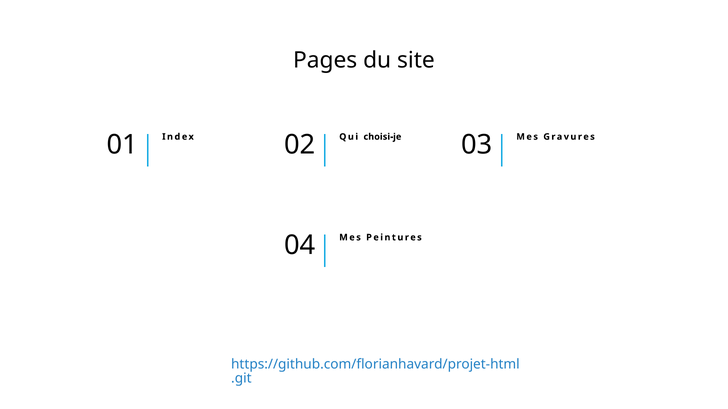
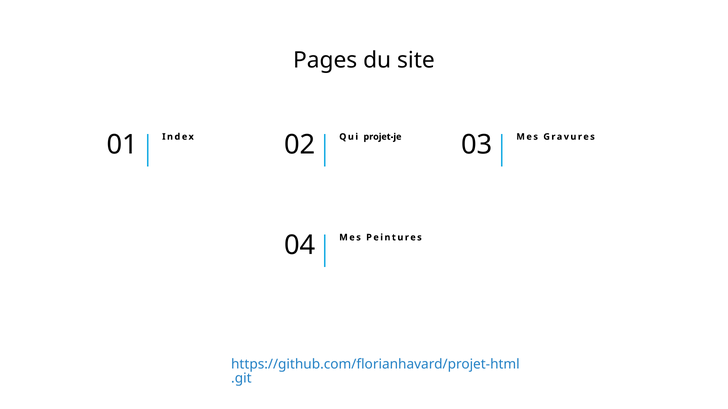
choisi-je: choisi-je -> projet-je
